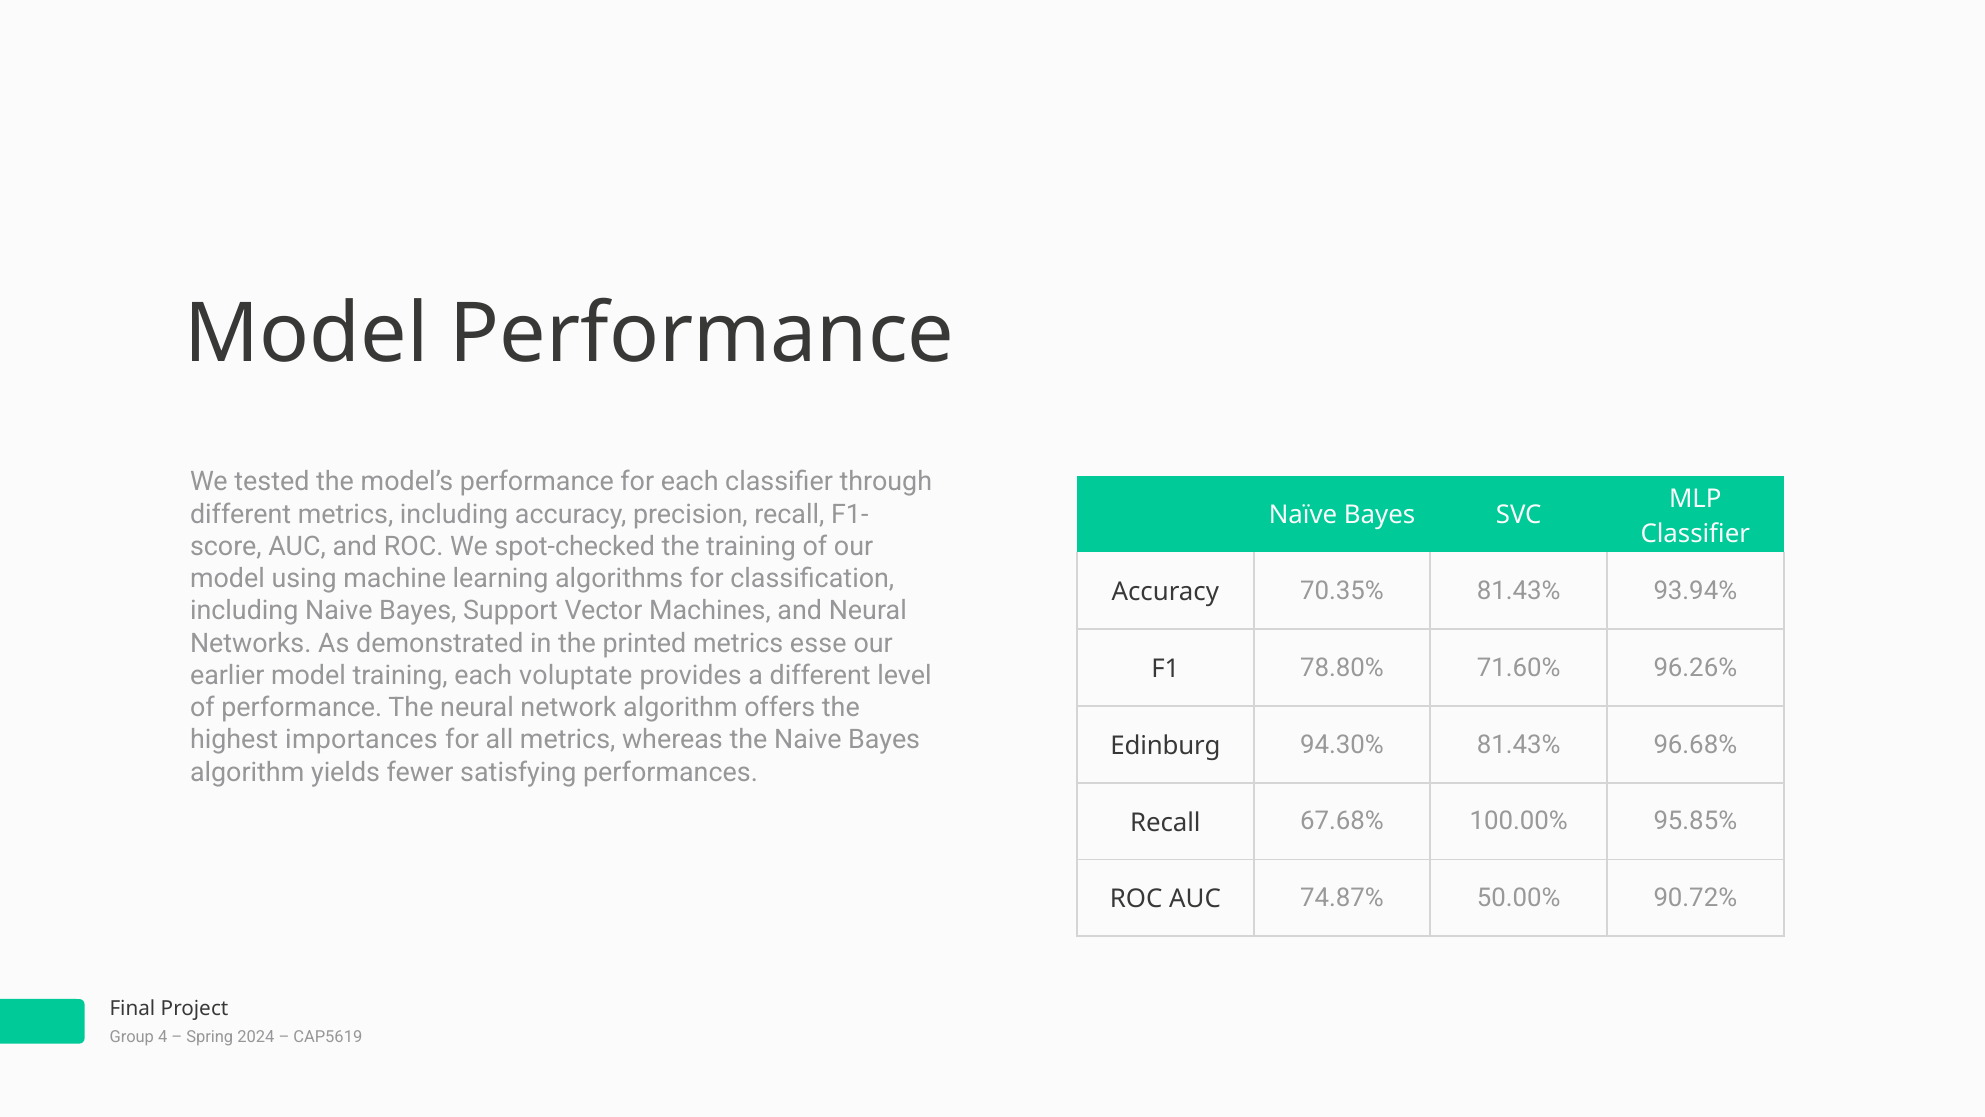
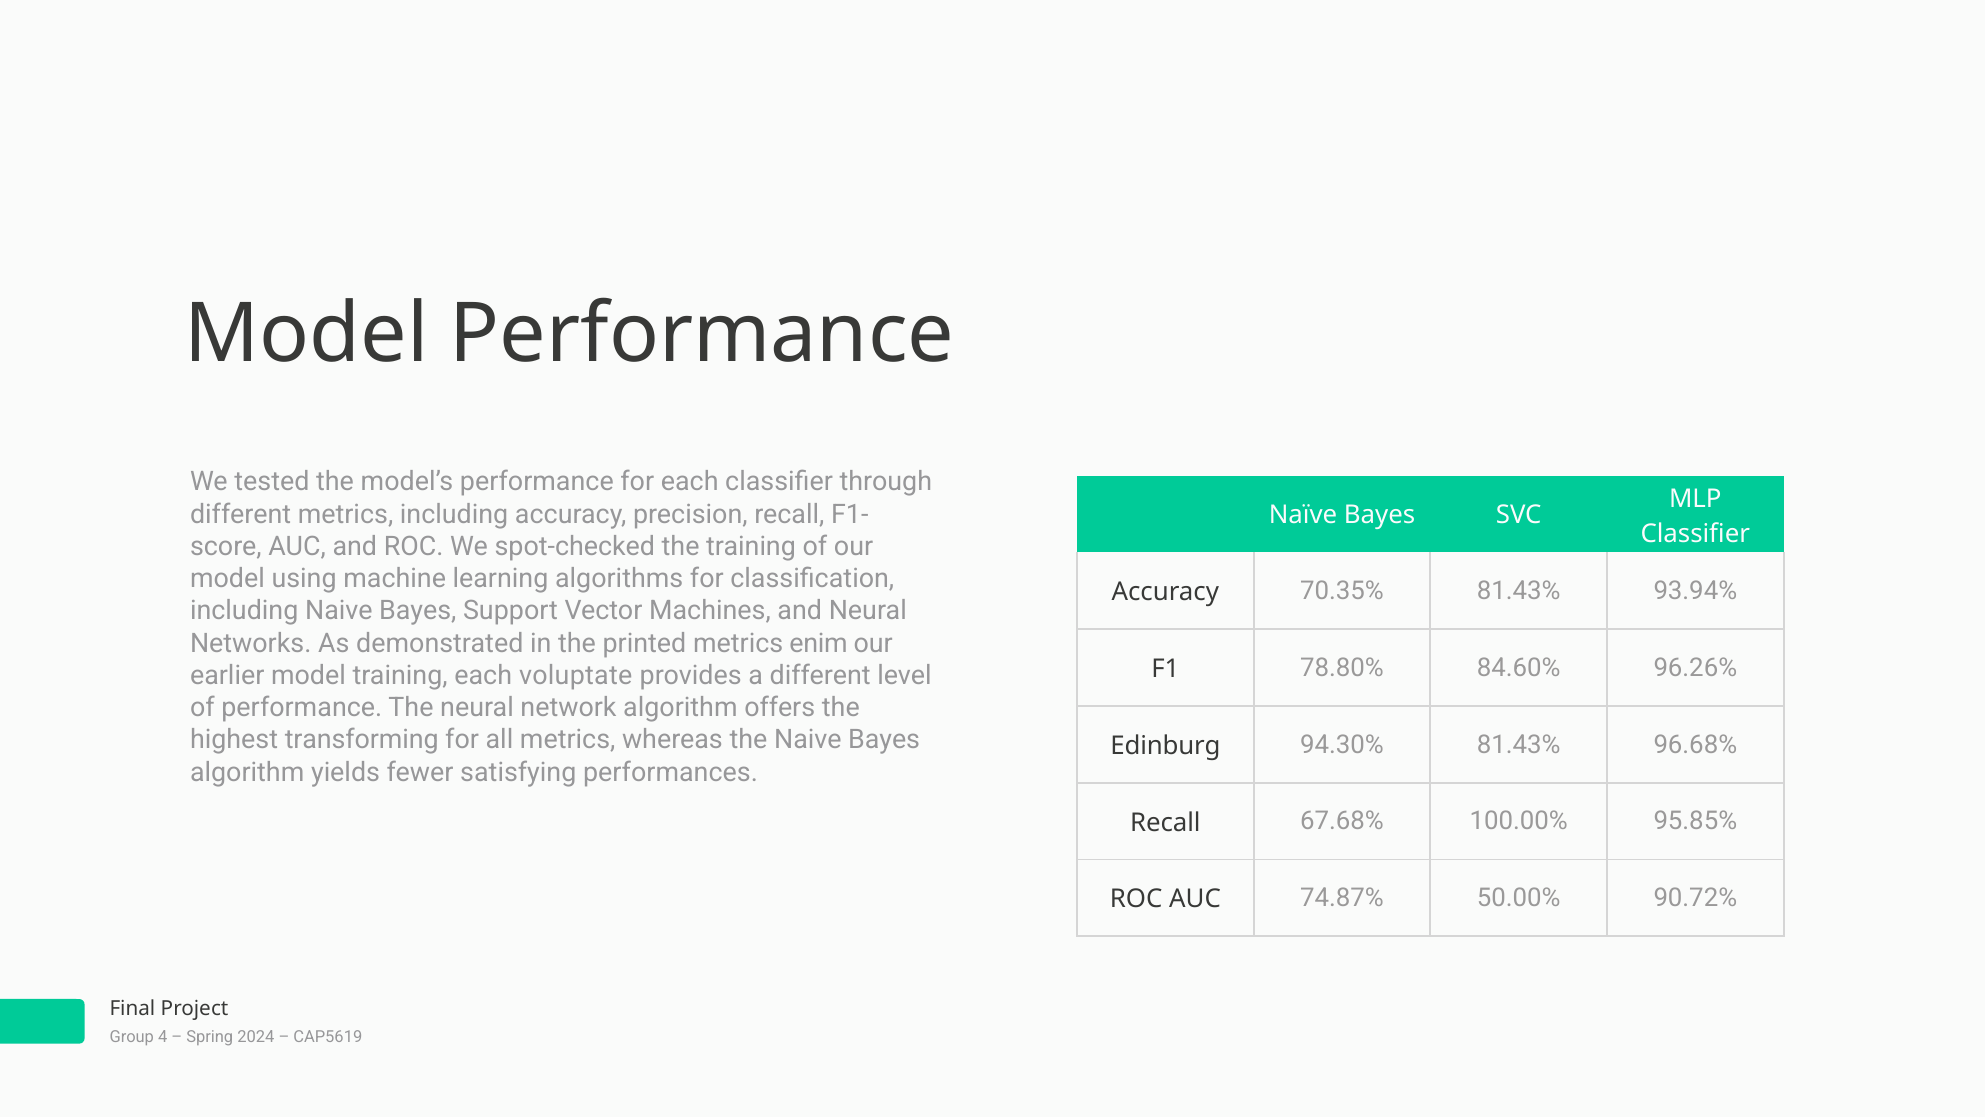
esse: esse -> enim
71.60%: 71.60% -> 84.60%
importances: importances -> transforming
